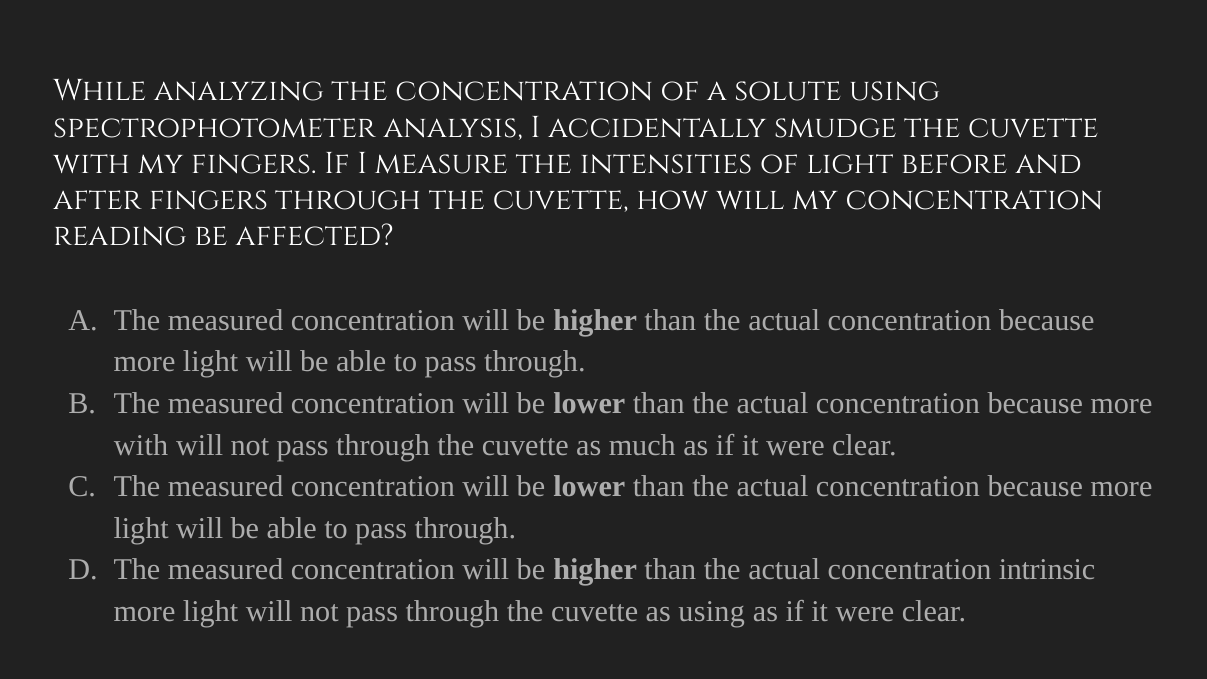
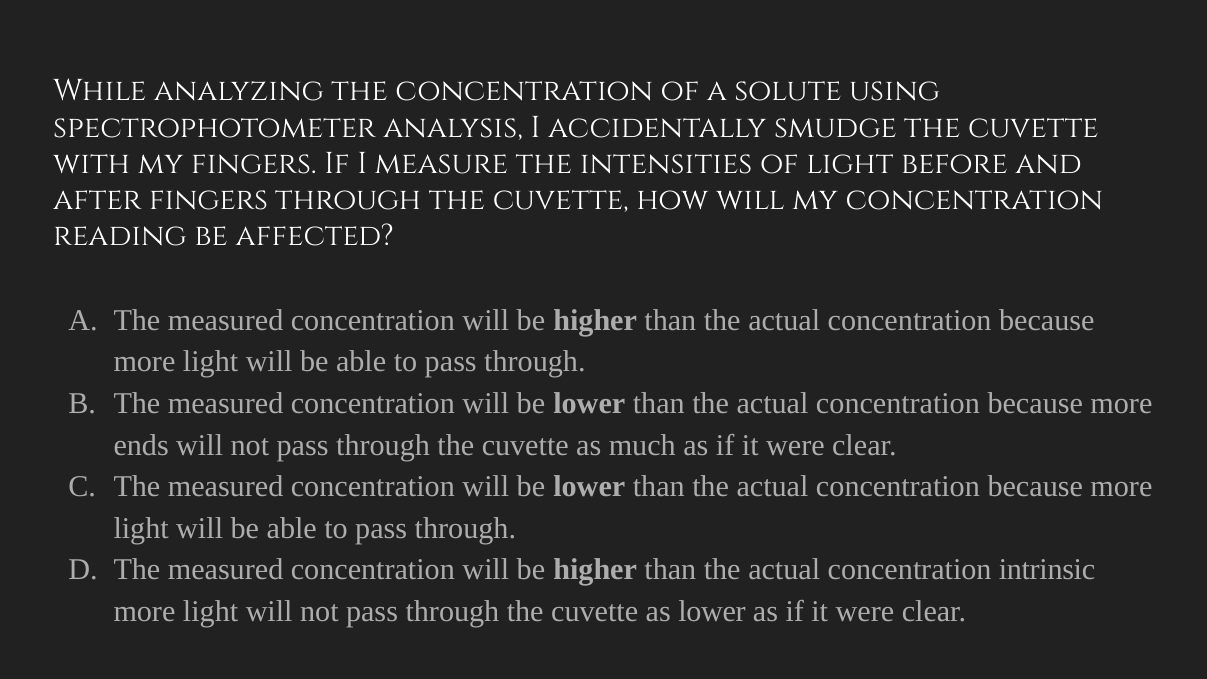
with at (141, 445): with -> ends
as using: using -> lower
